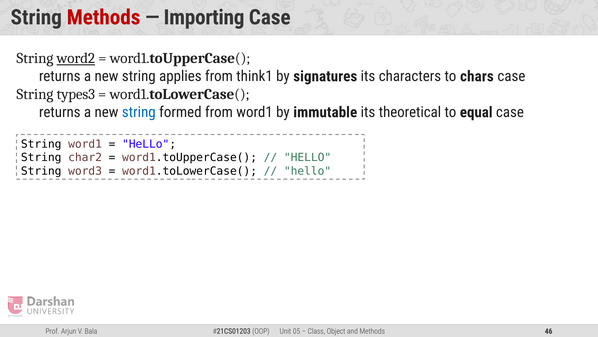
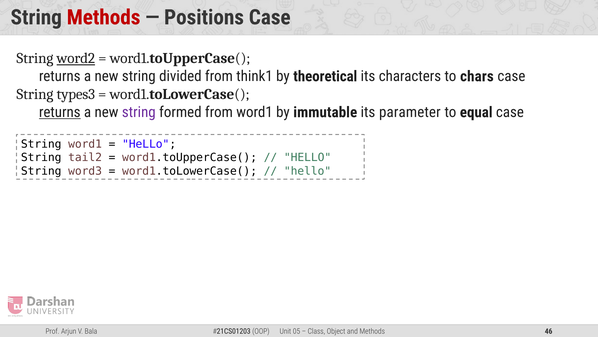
Importing: Importing -> Positions
applies: applies -> divided
signatures: signatures -> theoretical
returns at (60, 112) underline: none -> present
string at (139, 112) colour: blue -> purple
theoretical: theoretical -> parameter
char2: char2 -> tail2
